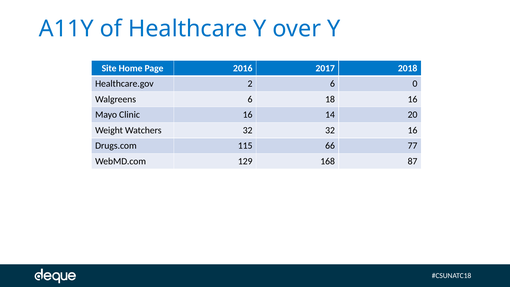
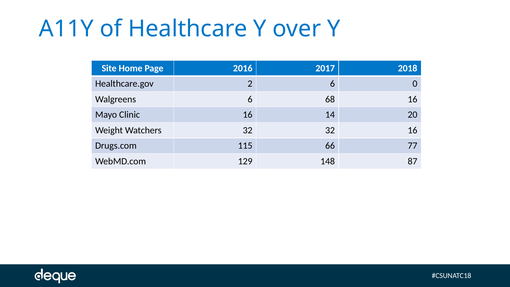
18: 18 -> 68
168: 168 -> 148
